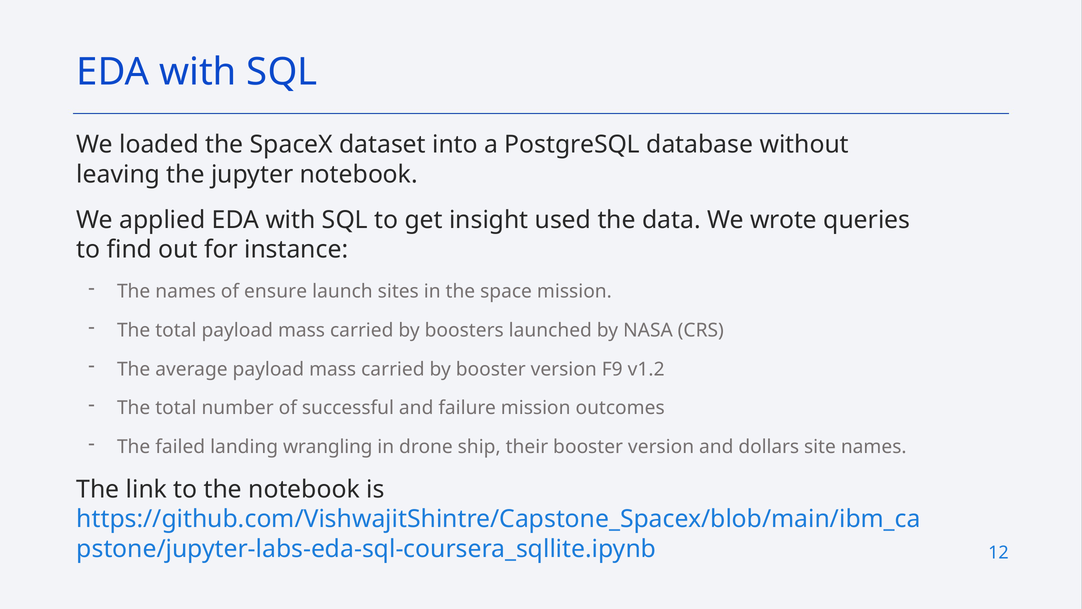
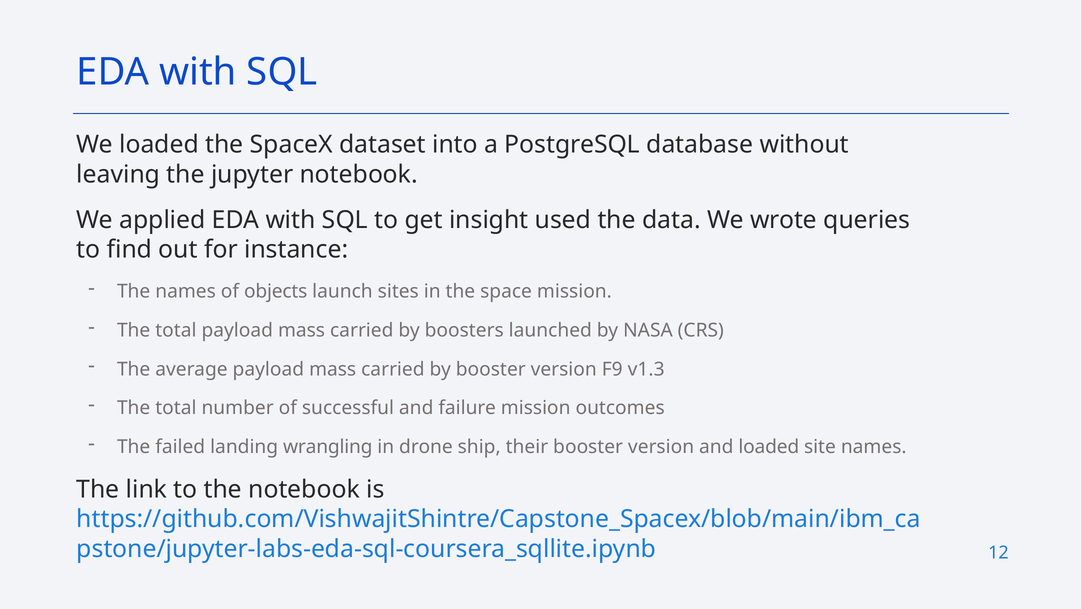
ensure: ensure -> objects
v1.2: v1.2 -> v1.3
and dollars: dollars -> loaded
